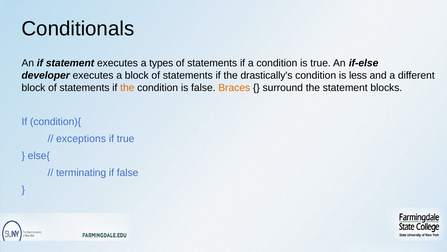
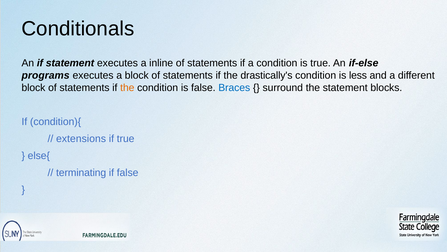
types: types -> inline
developer: developer -> programs
Braces colour: orange -> blue
exceptions: exceptions -> extensions
